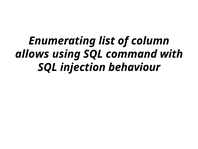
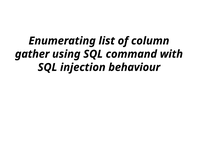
allows: allows -> gather
